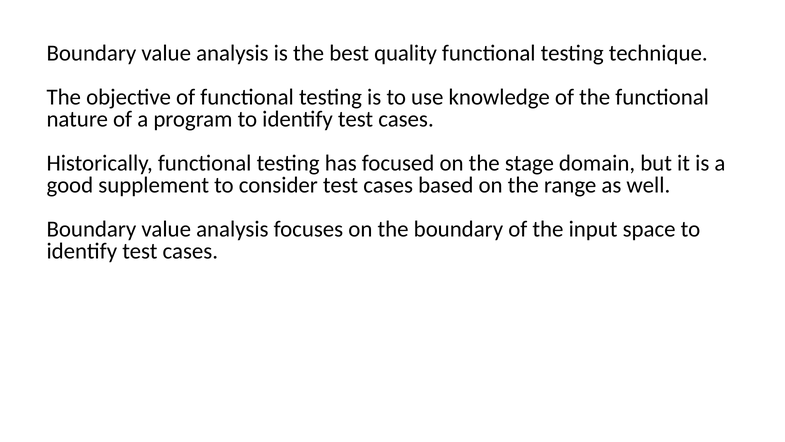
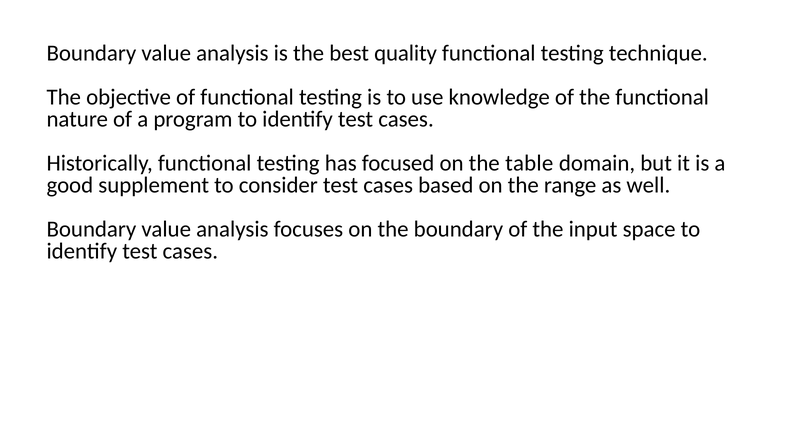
stage: stage -> table
